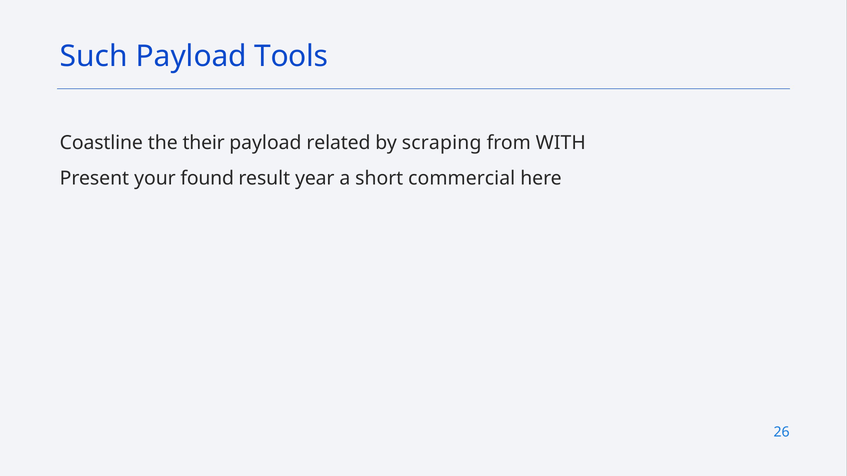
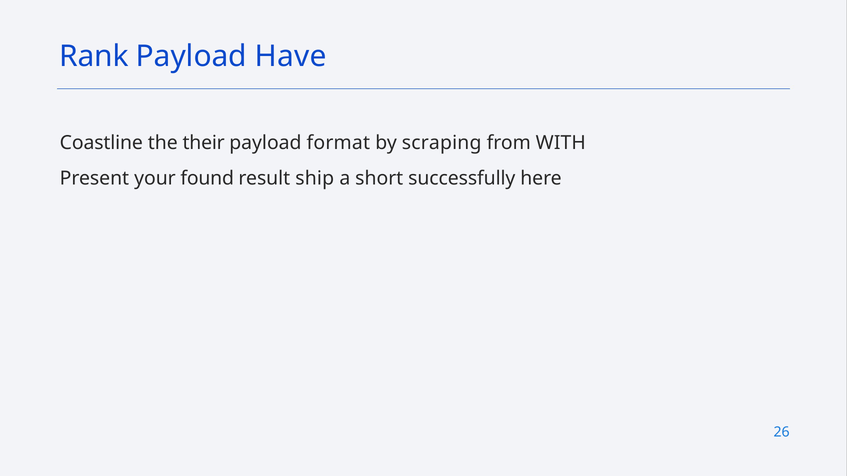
Such: Such -> Rank
Tools: Tools -> Have
related: related -> format
year: year -> ship
commercial: commercial -> successfully
